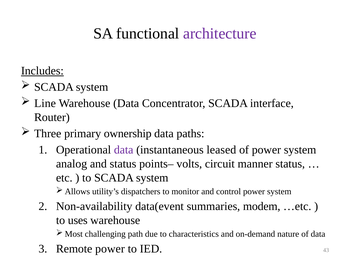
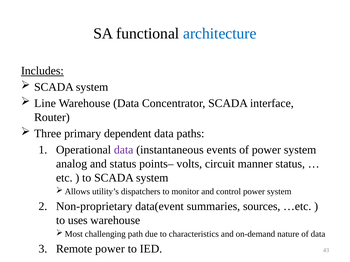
architecture colour: purple -> blue
ownership: ownership -> dependent
leased: leased -> events
Non-availability: Non-availability -> Non-proprietary
modem: modem -> sources
